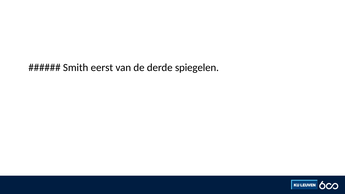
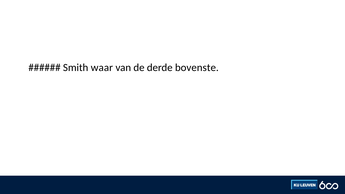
eerst: eerst -> waar
spiegelen: spiegelen -> bovenste
